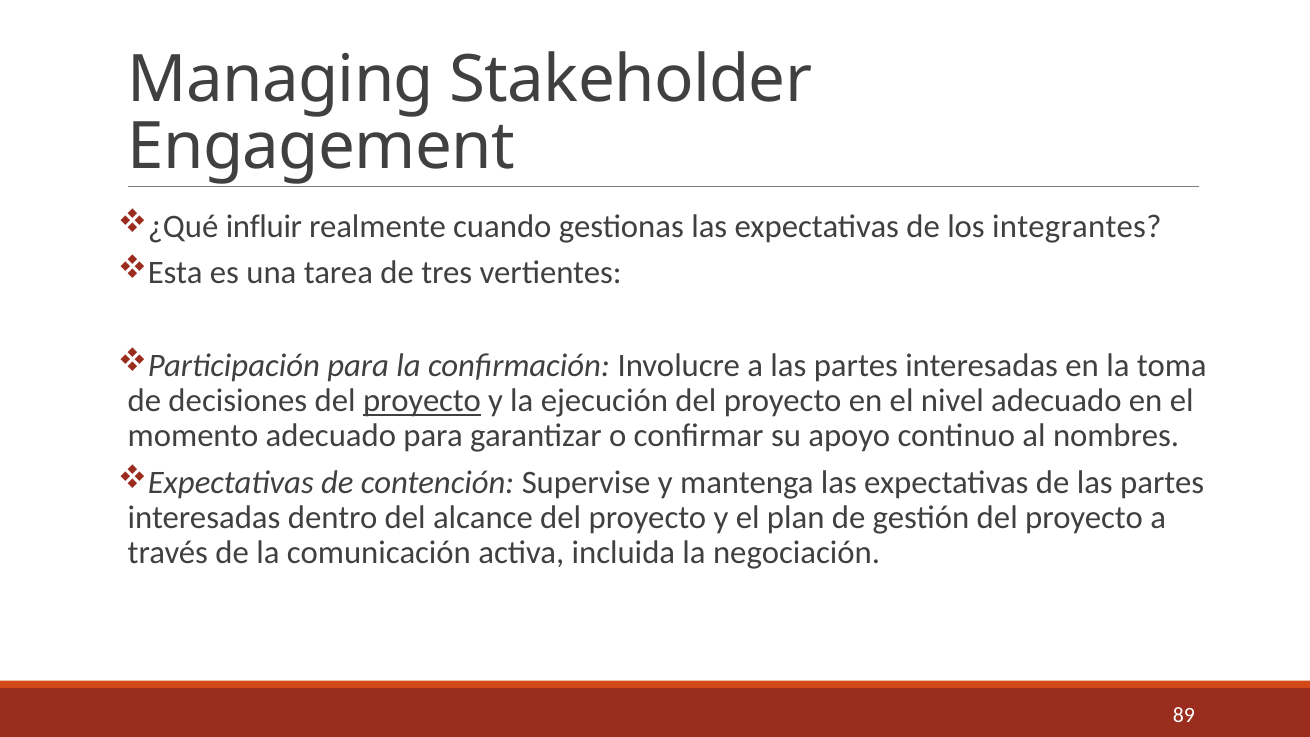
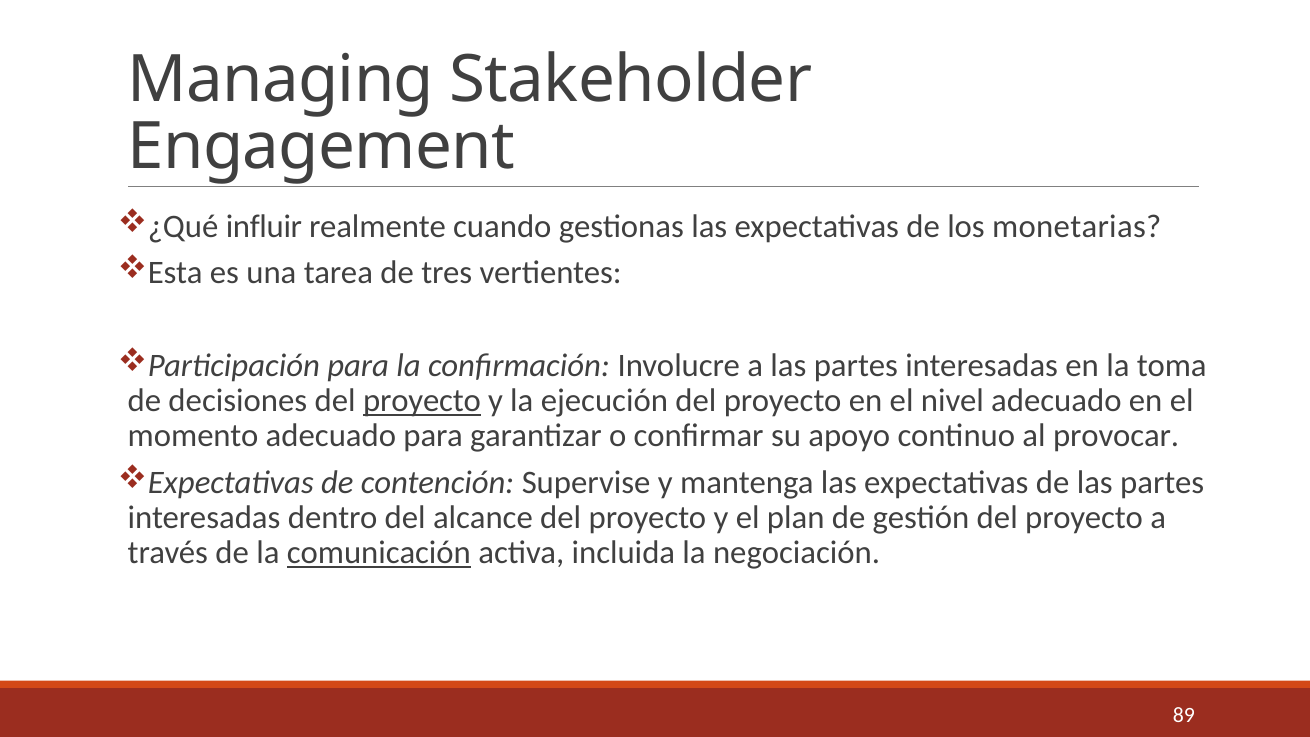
integrantes: integrantes -> monetarias
nombres: nombres -> provocar
comunicación underline: none -> present
